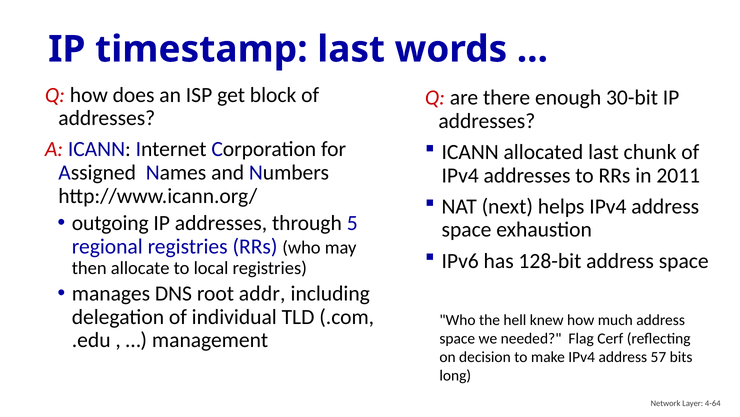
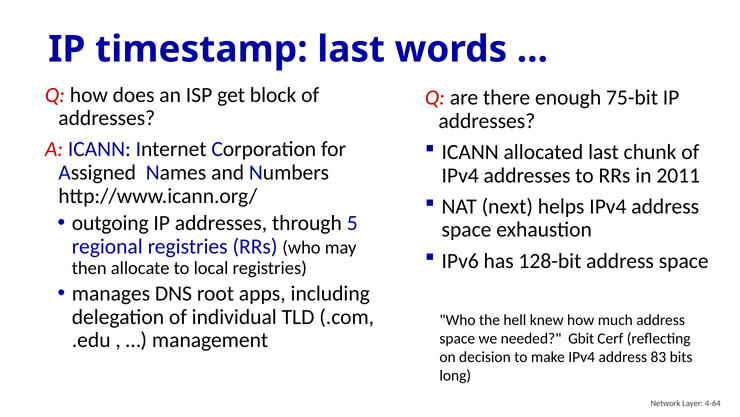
30-bit: 30-bit -> 75-bit
addr: addr -> apps
Flag: Flag -> Gbit
57: 57 -> 83
